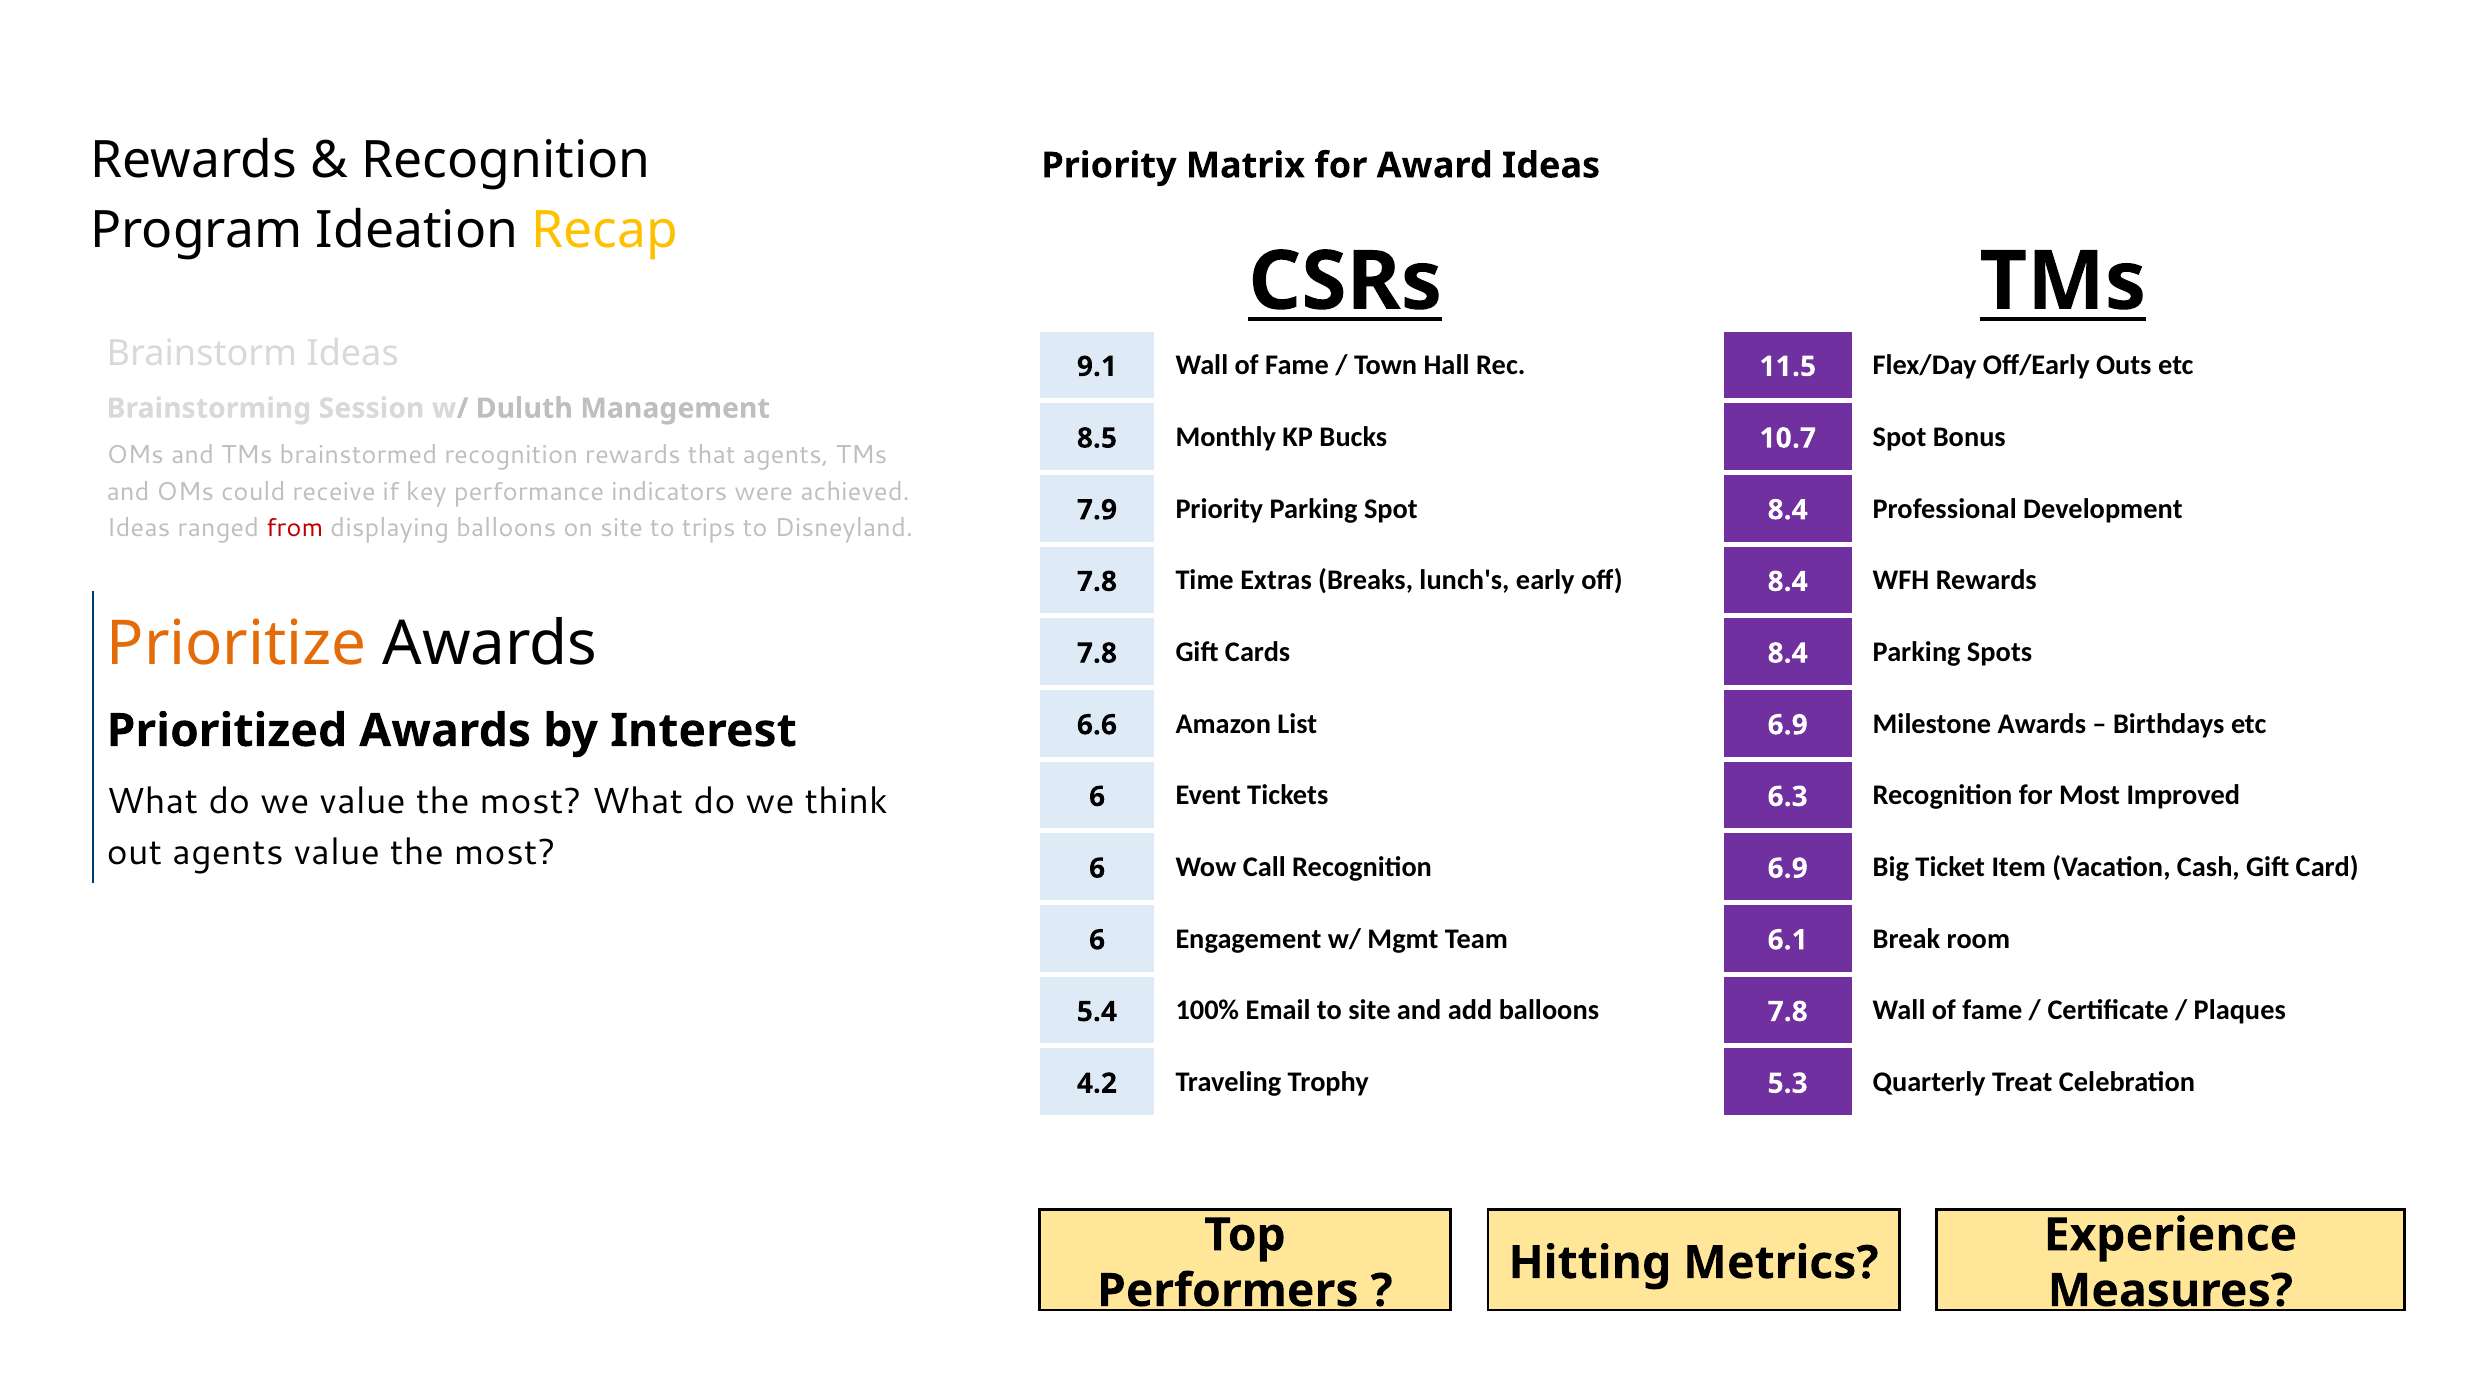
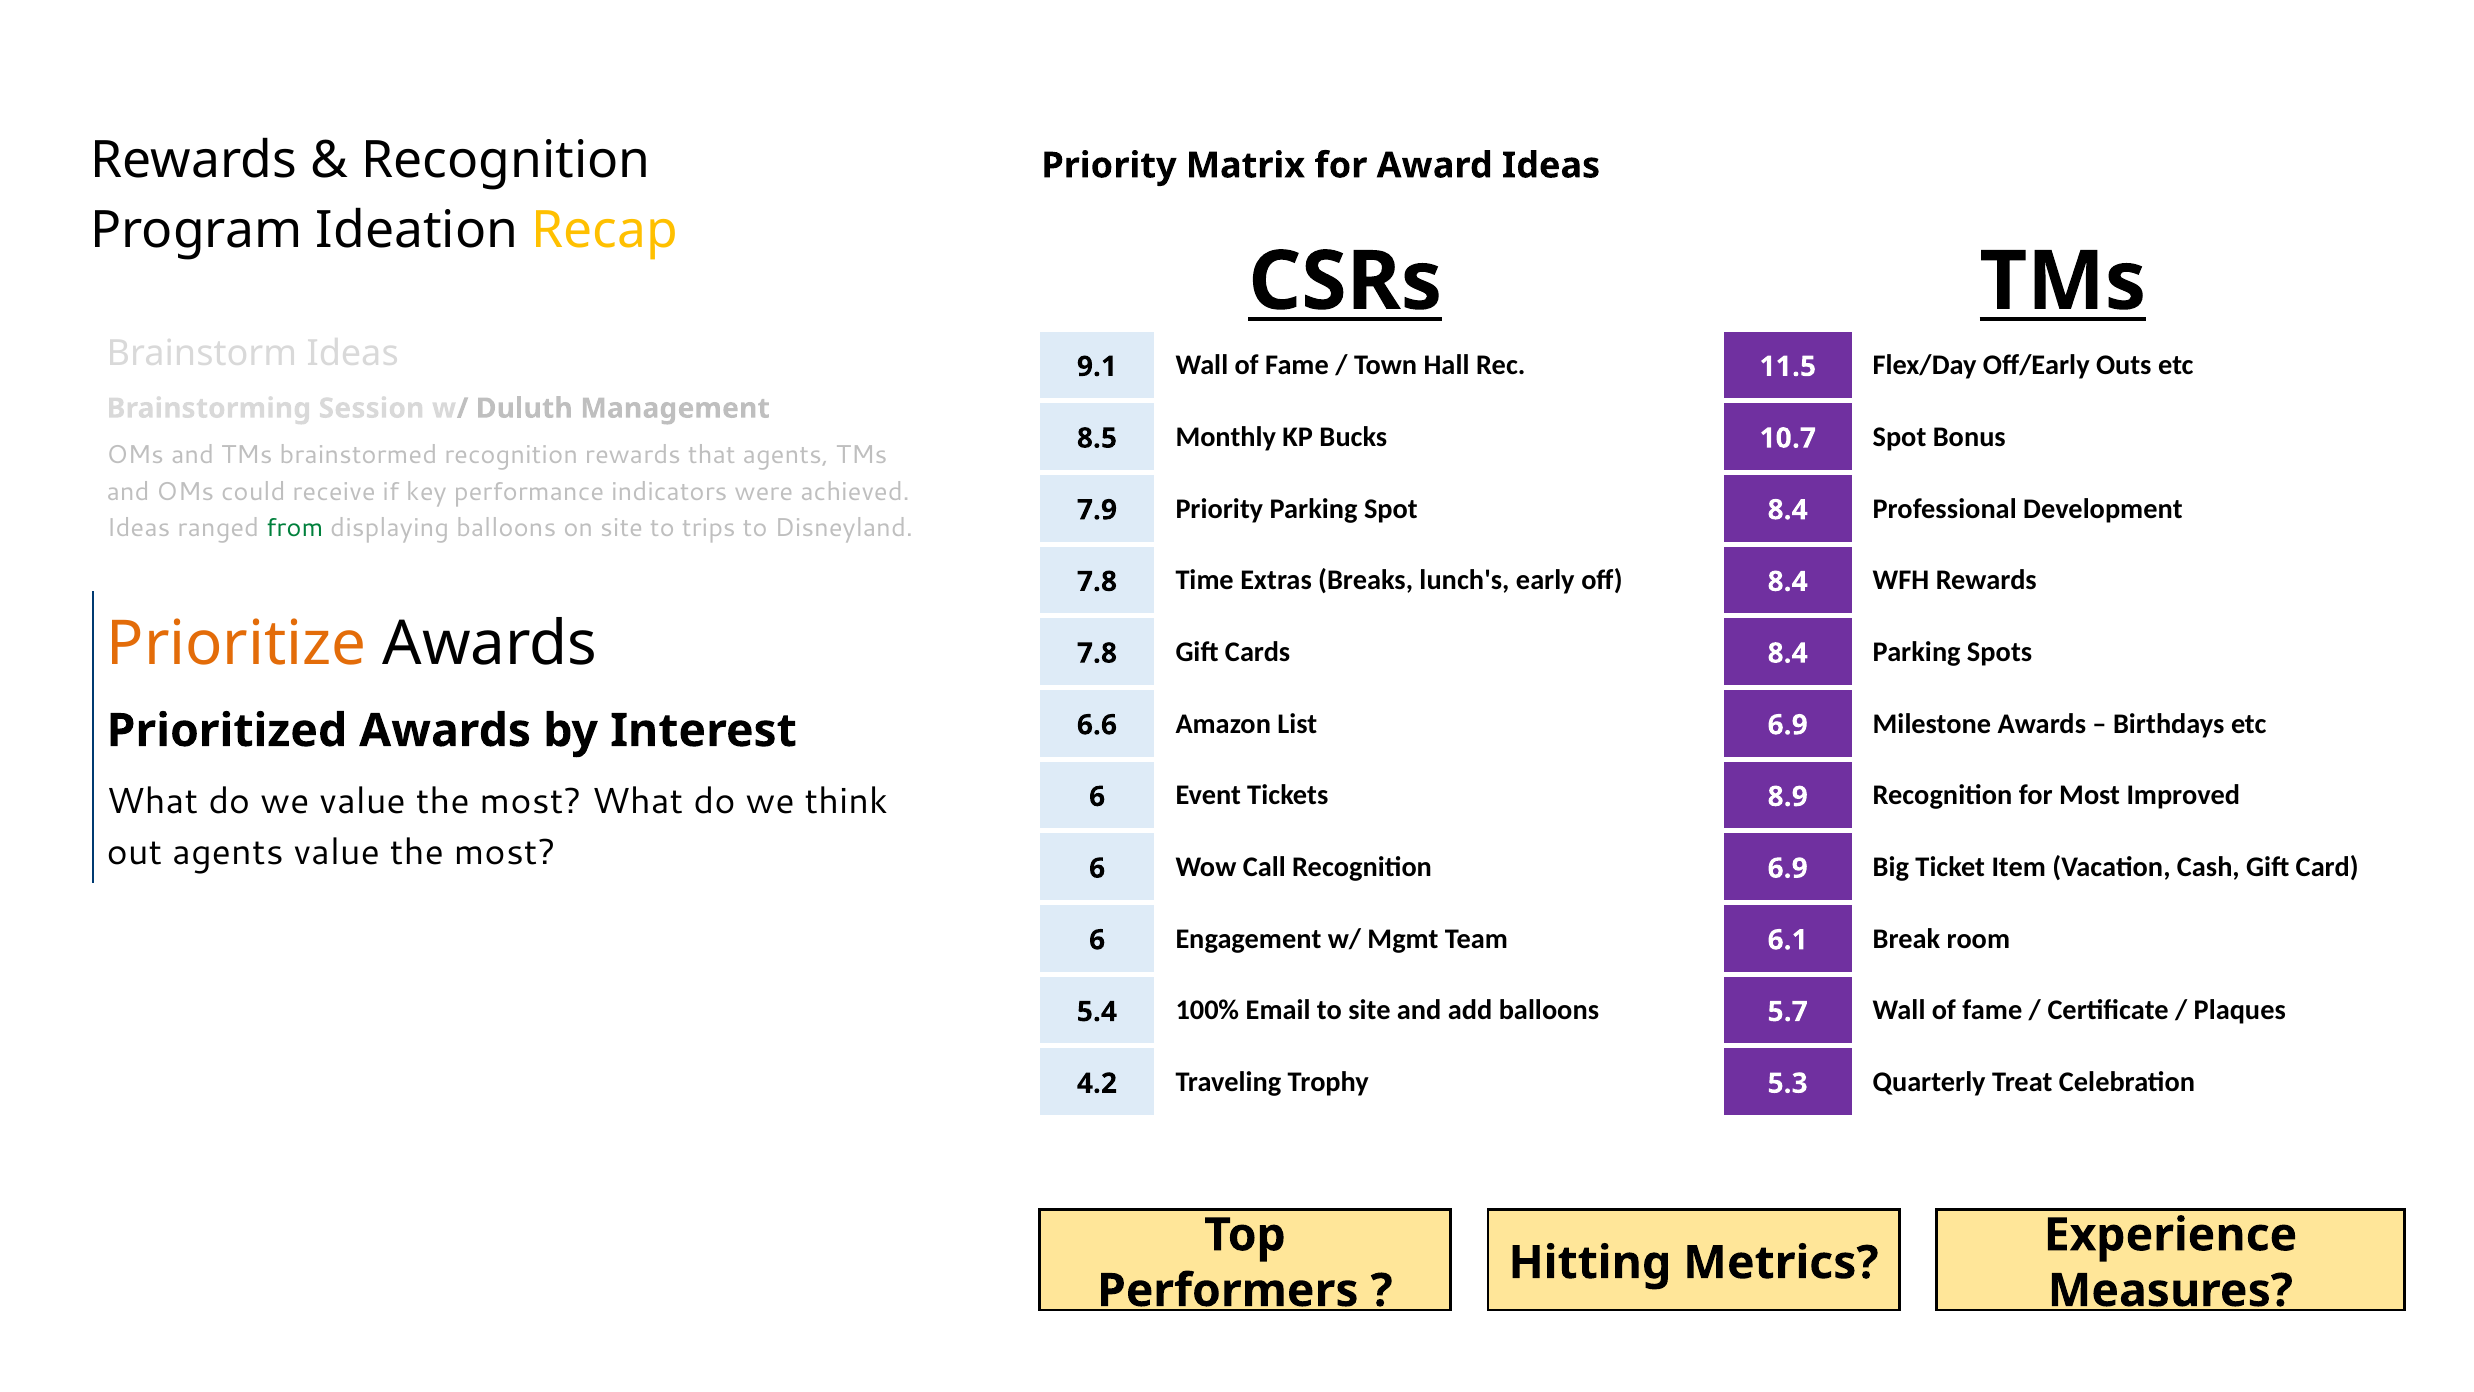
from colour: red -> green
6.3: 6.3 -> 8.9
7.8 at (1788, 1011): 7.8 -> 5.7
